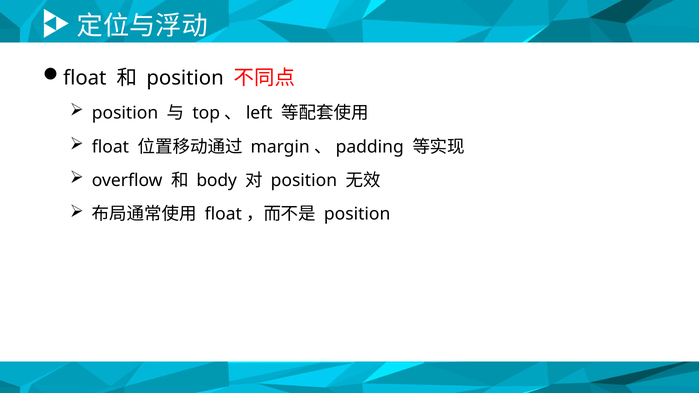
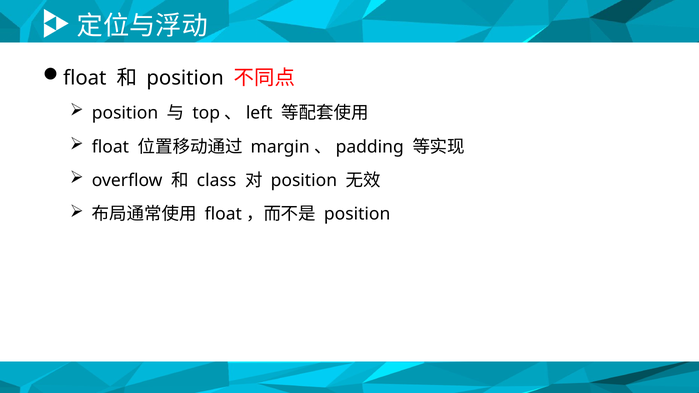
body: body -> class
